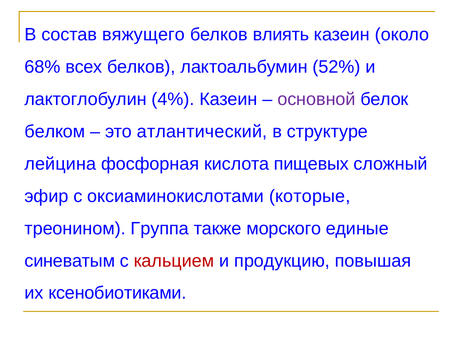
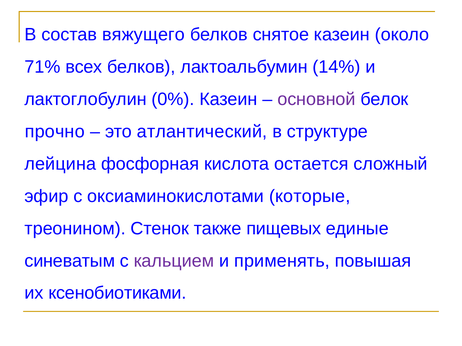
влиять: влиять -> снятое
68%: 68% -> 71%
52%: 52% -> 14%
4%: 4% -> 0%
белком: белком -> прочно
пищевых: пищевых -> остается
Группа: Группа -> Стенок
морского: морского -> пищевых
кальцием colour: red -> purple
продукцию: продукцию -> применять
